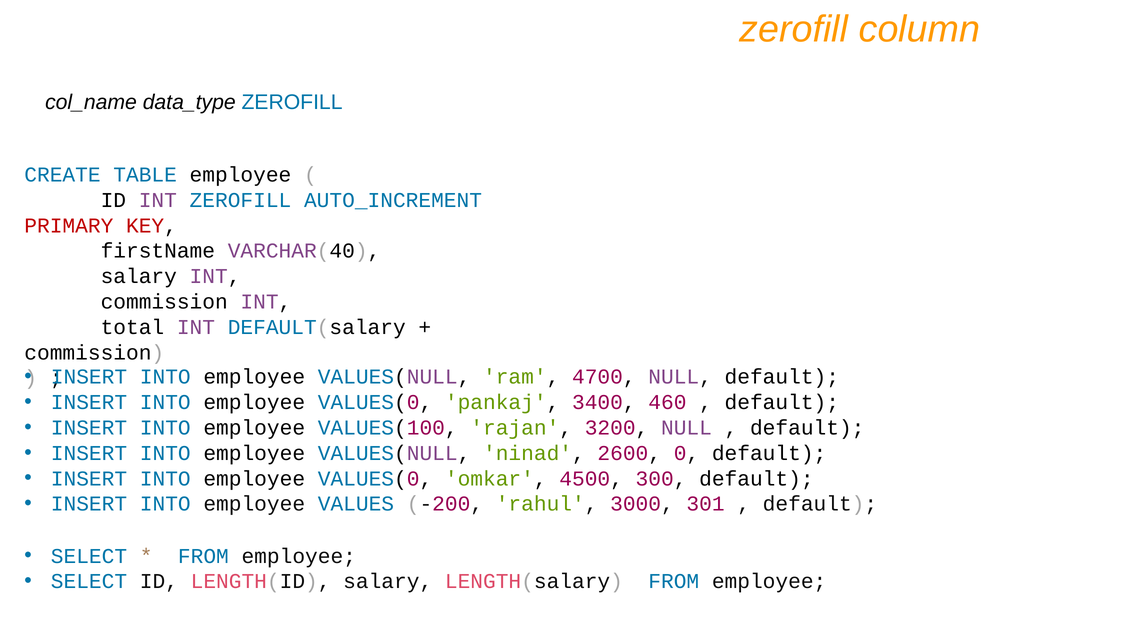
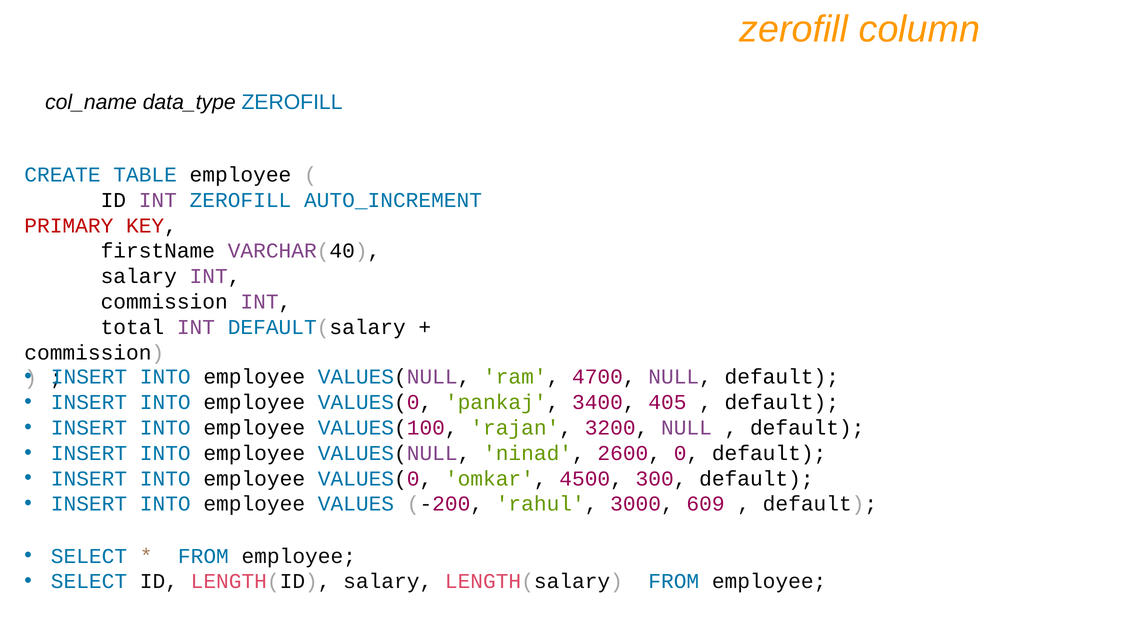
460: 460 -> 405
301: 301 -> 609
